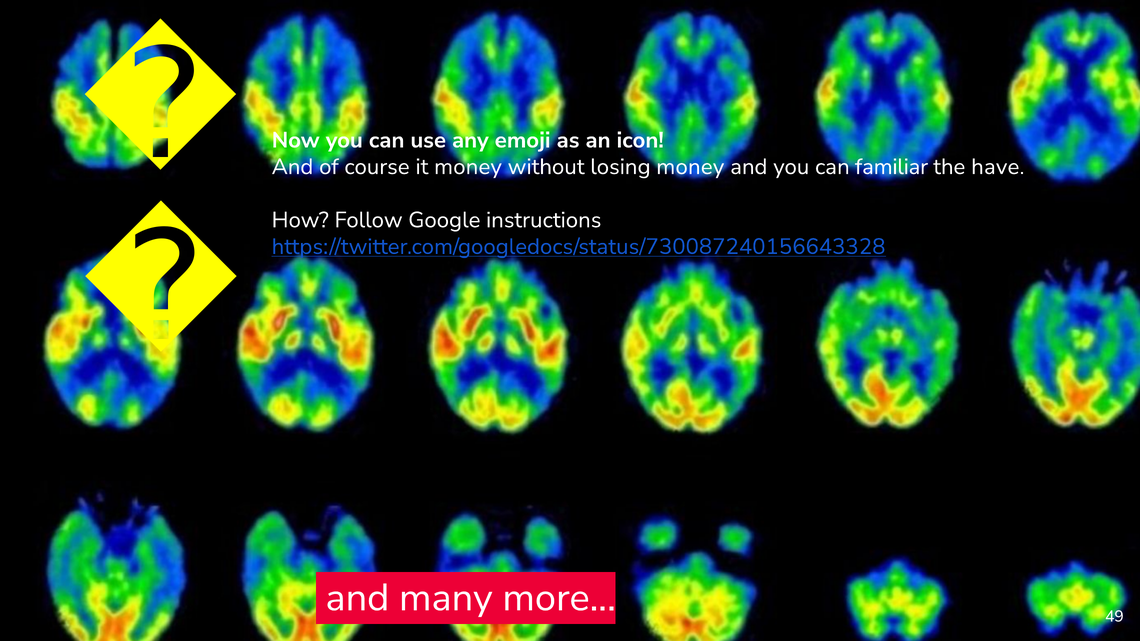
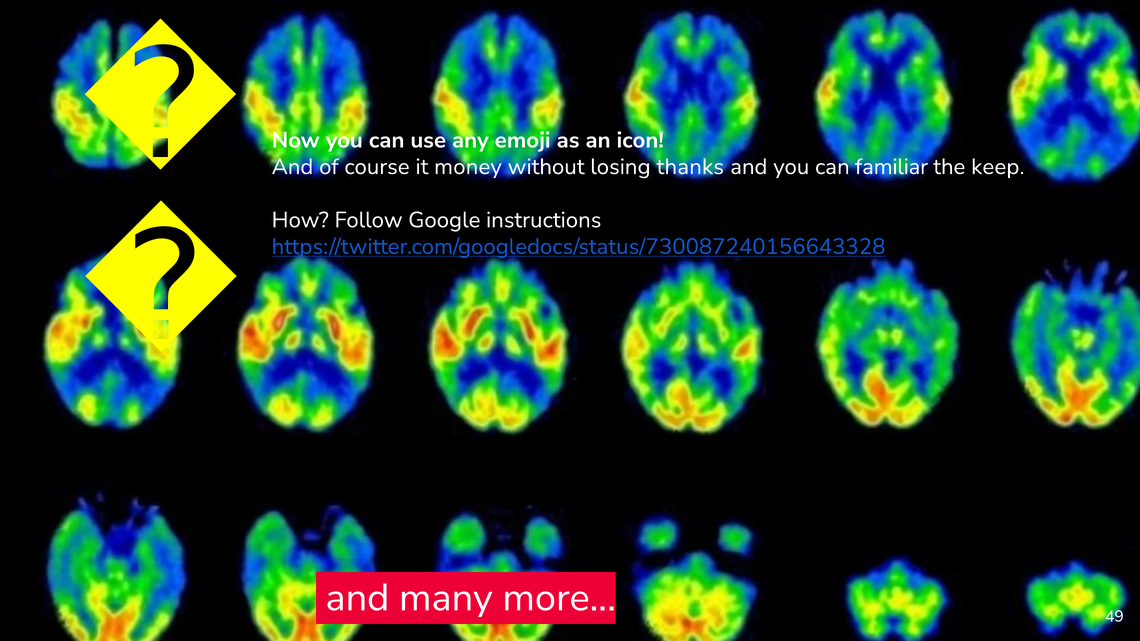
losing money: money -> thanks
have: have -> keep
